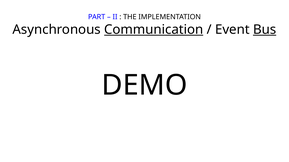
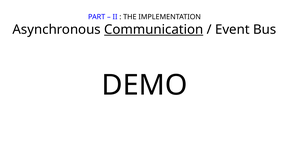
Bus underline: present -> none
